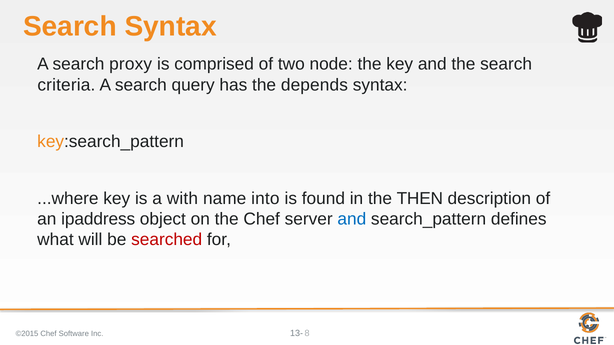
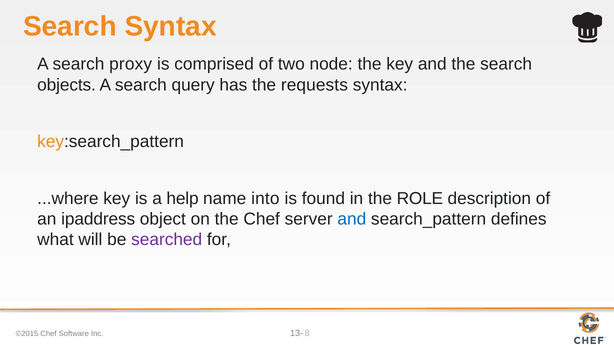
criteria: criteria -> objects
depends: depends -> requests
with: with -> help
THEN: THEN -> ROLE
searched colour: red -> purple
